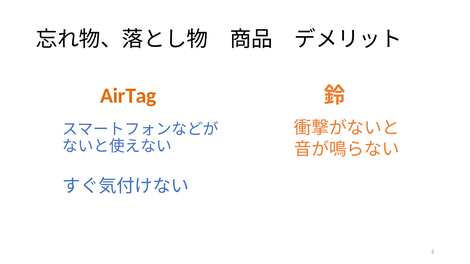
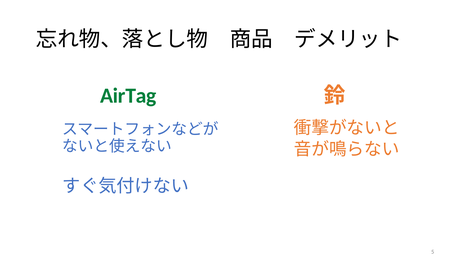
AirTag colour: orange -> green
